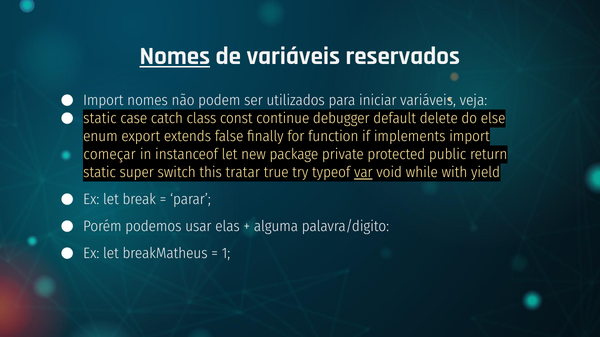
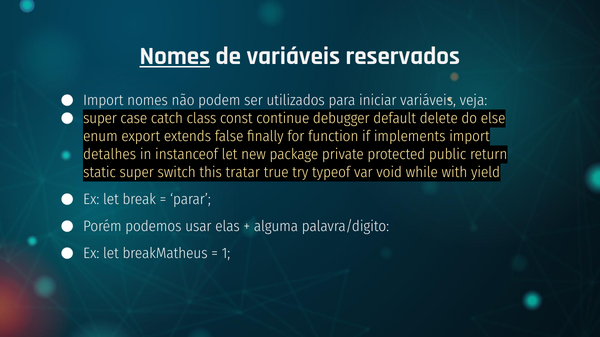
static at (100, 119): static -> super
começar: começar -> detalhes
var underline: present -> none
